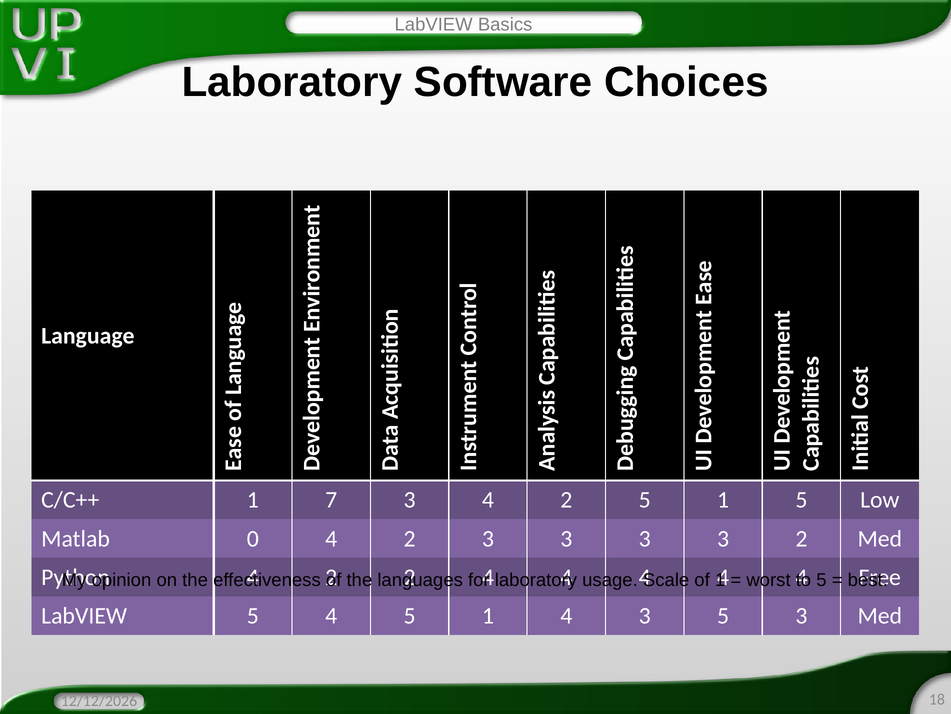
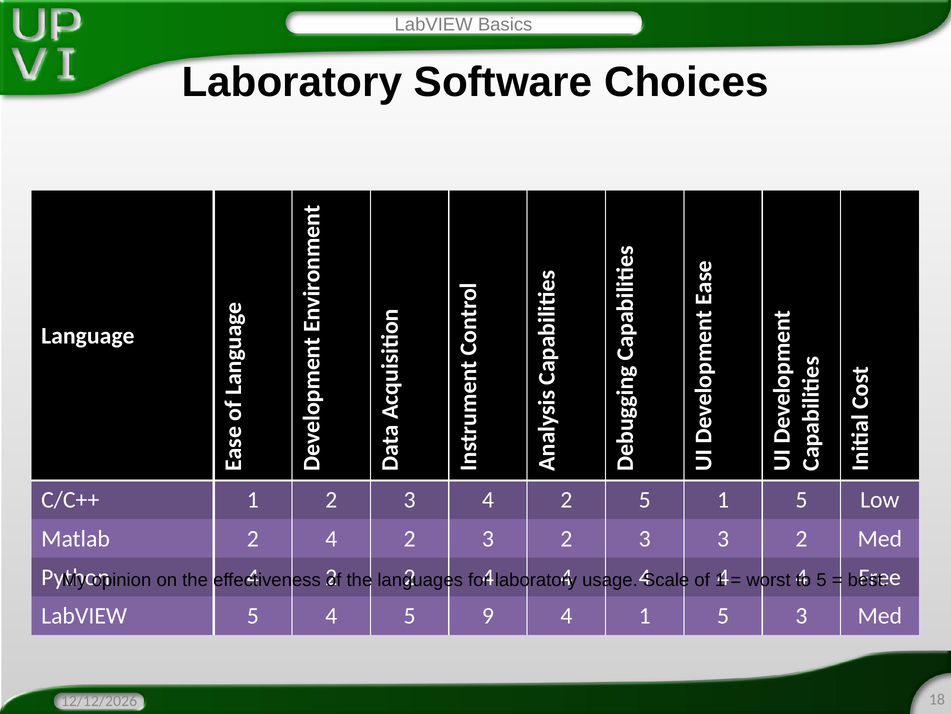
1 7: 7 -> 2
Matlab 0: 0 -> 2
2 3 3: 3 -> 2
4 5 1: 1 -> 9
4 3: 3 -> 1
